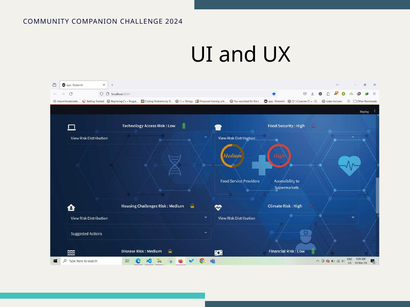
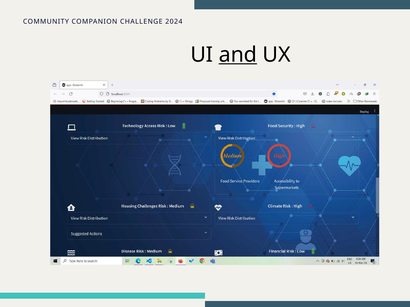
and underline: none -> present
